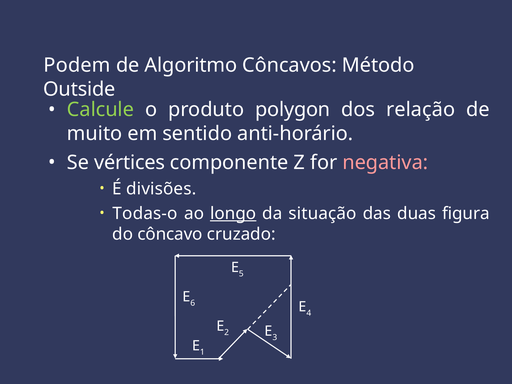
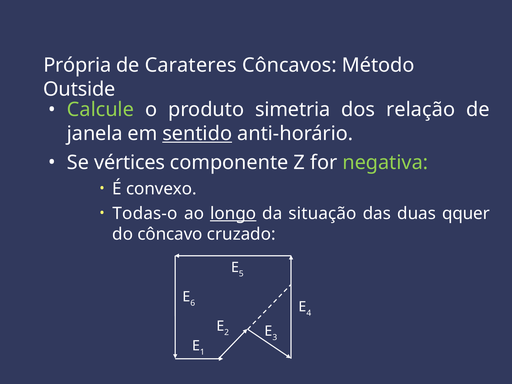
Podem: Podem -> Própria
Algoritmo: Algoritmo -> Carateres
polygon: polygon -> simetria
muito: muito -> janela
sentido underline: none -> present
negativa colour: pink -> light green
divisões: divisões -> convexo
figura: figura -> qquer
